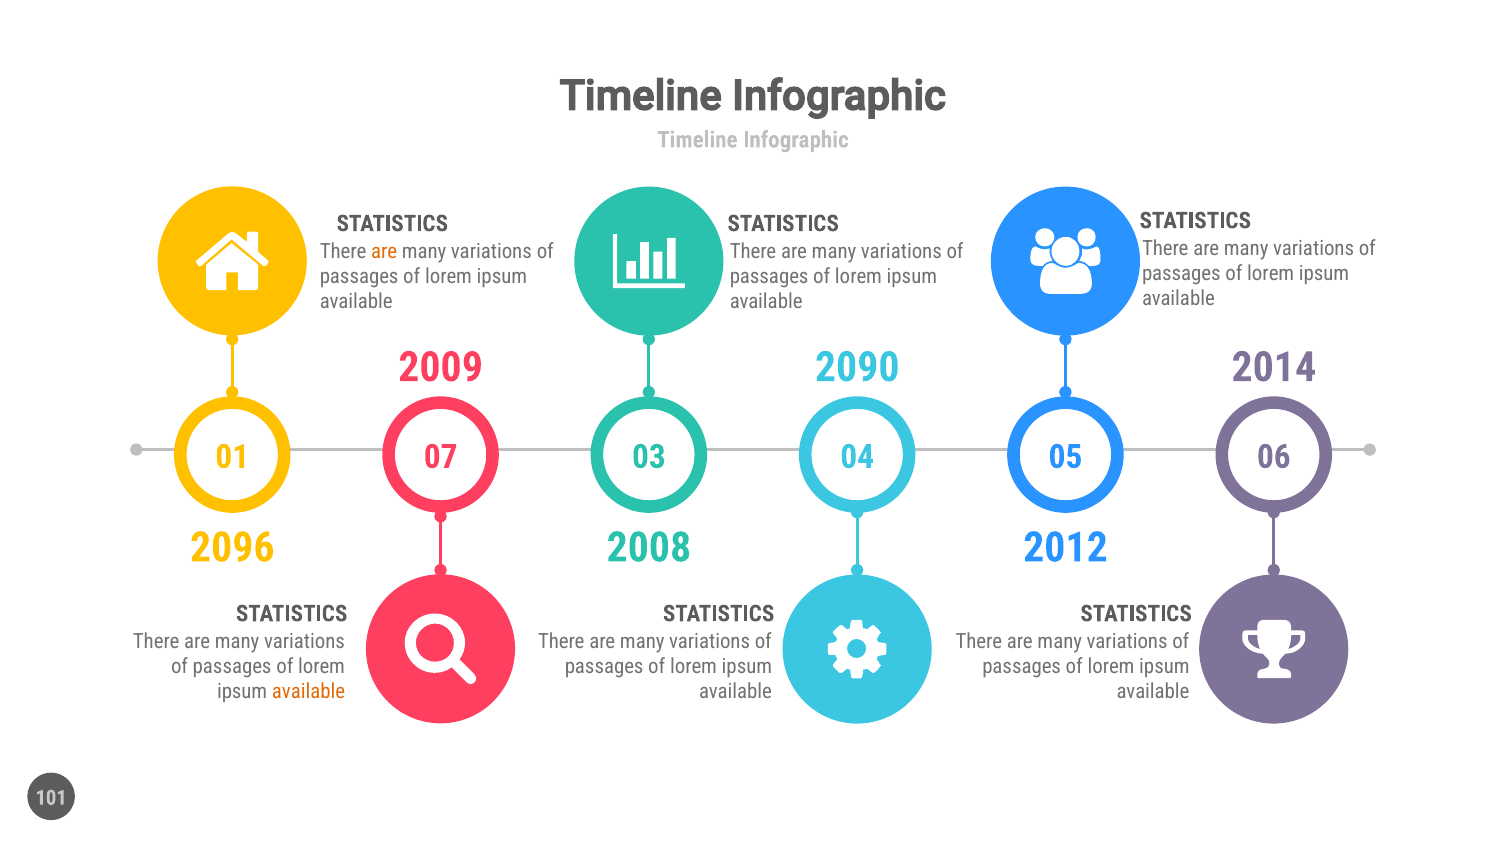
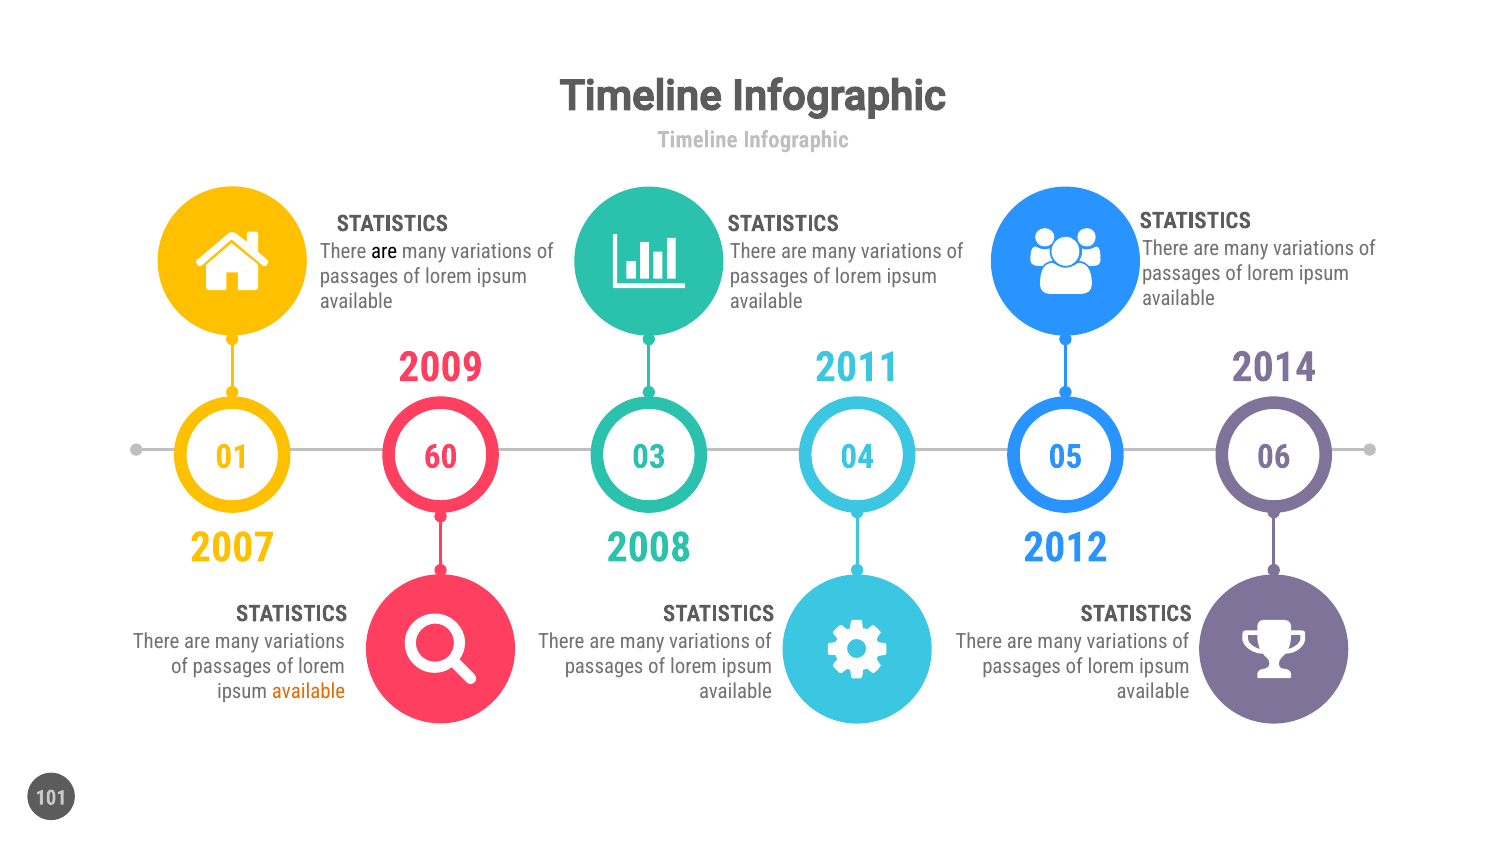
are at (384, 251) colour: orange -> black
2090: 2090 -> 2011
07: 07 -> 60
2096: 2096 -> 2007
